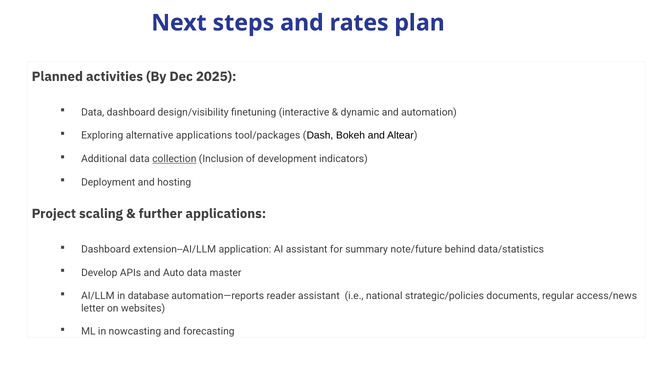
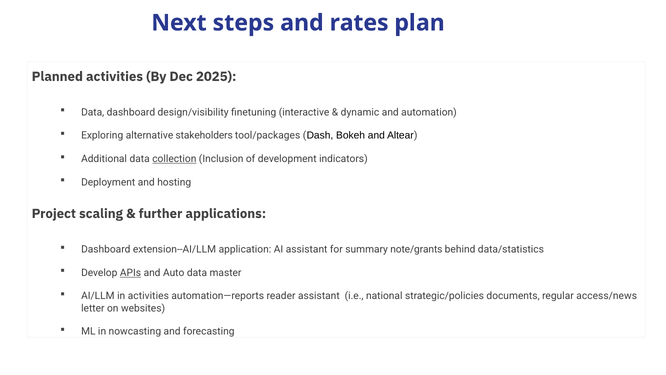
alternative applications: applications -> stakeholders
note/future: note/future -> note/grants
APIs underline: none -> present
in database: database -> activities
